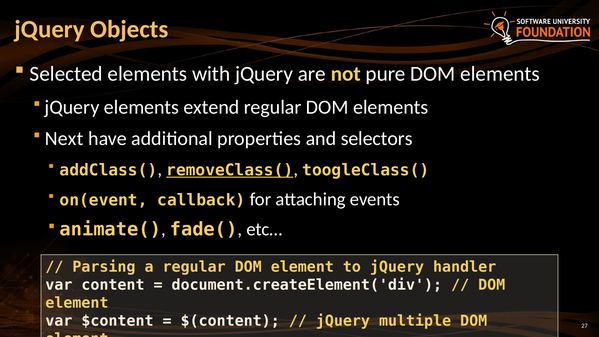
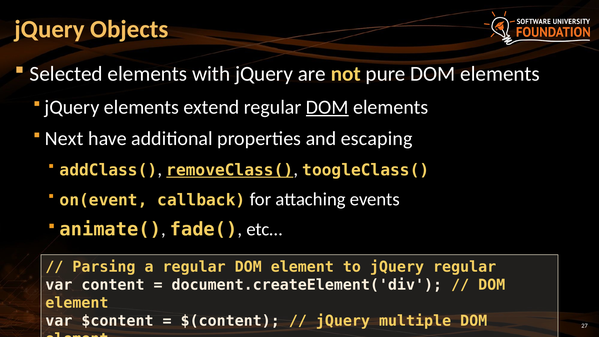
DOM at (327, 107) underline: none -> present
selectors: selectors -> escaping
jQuery handler: handler -> regular
